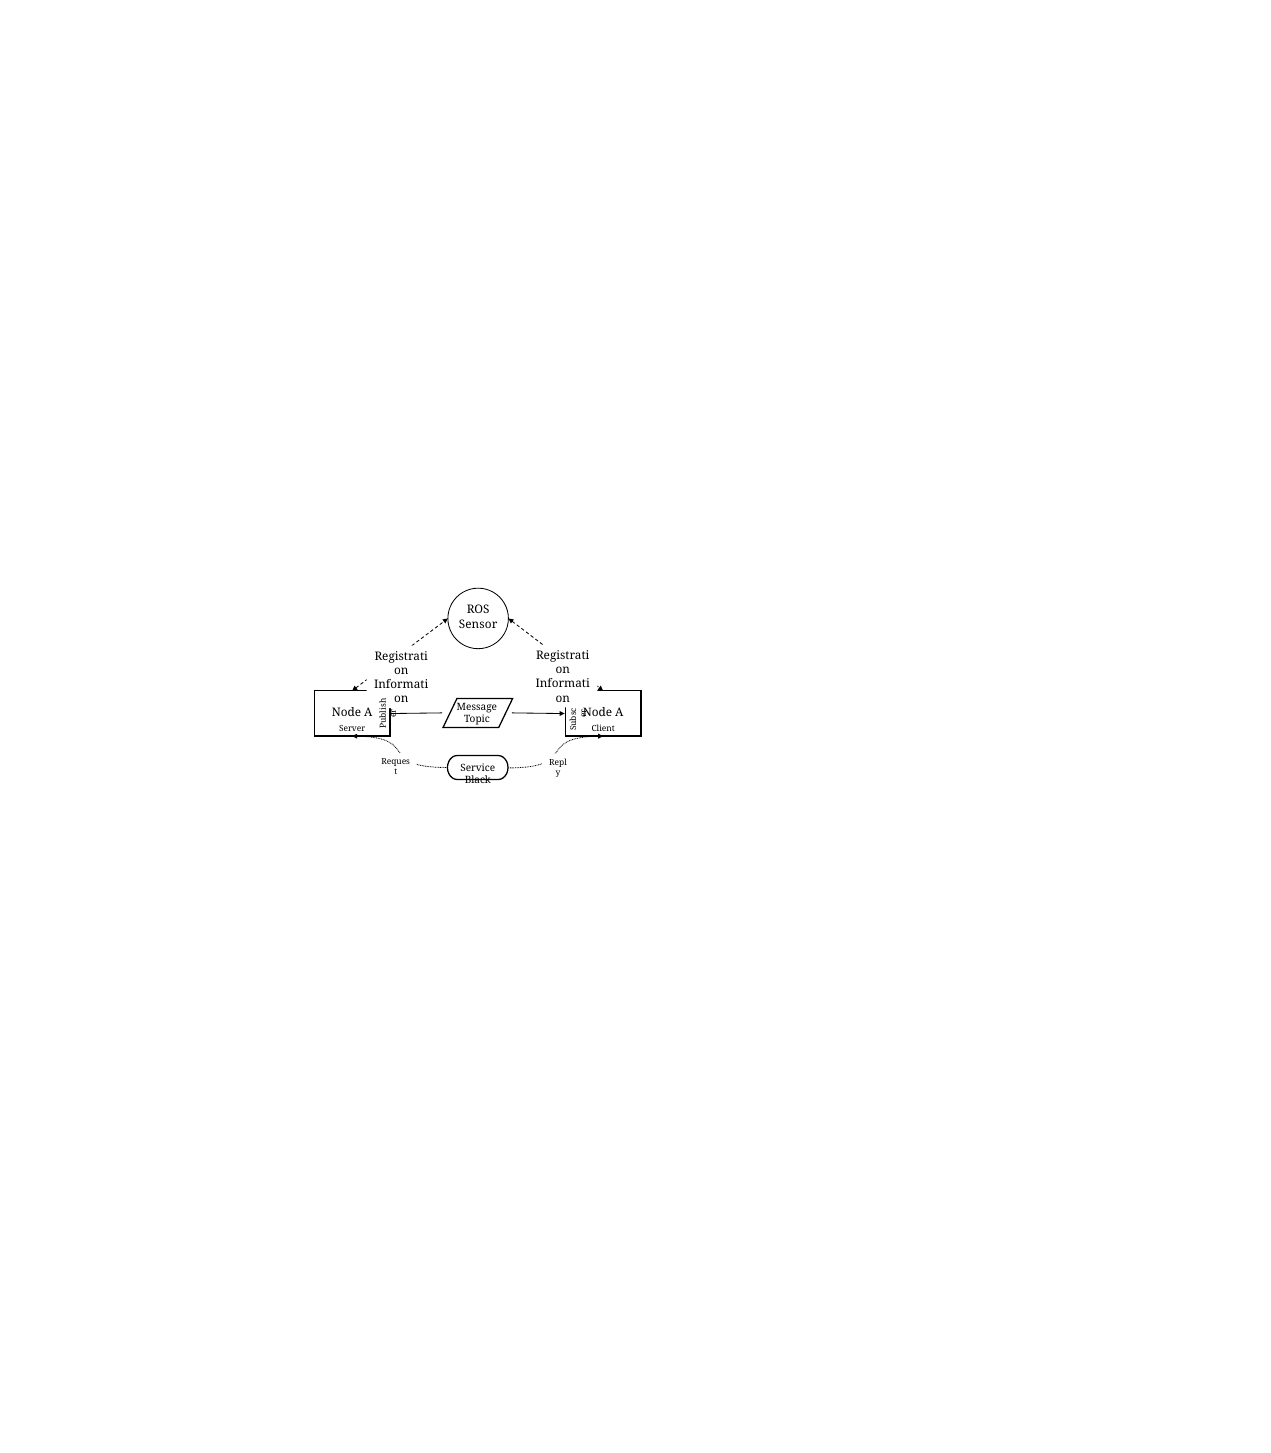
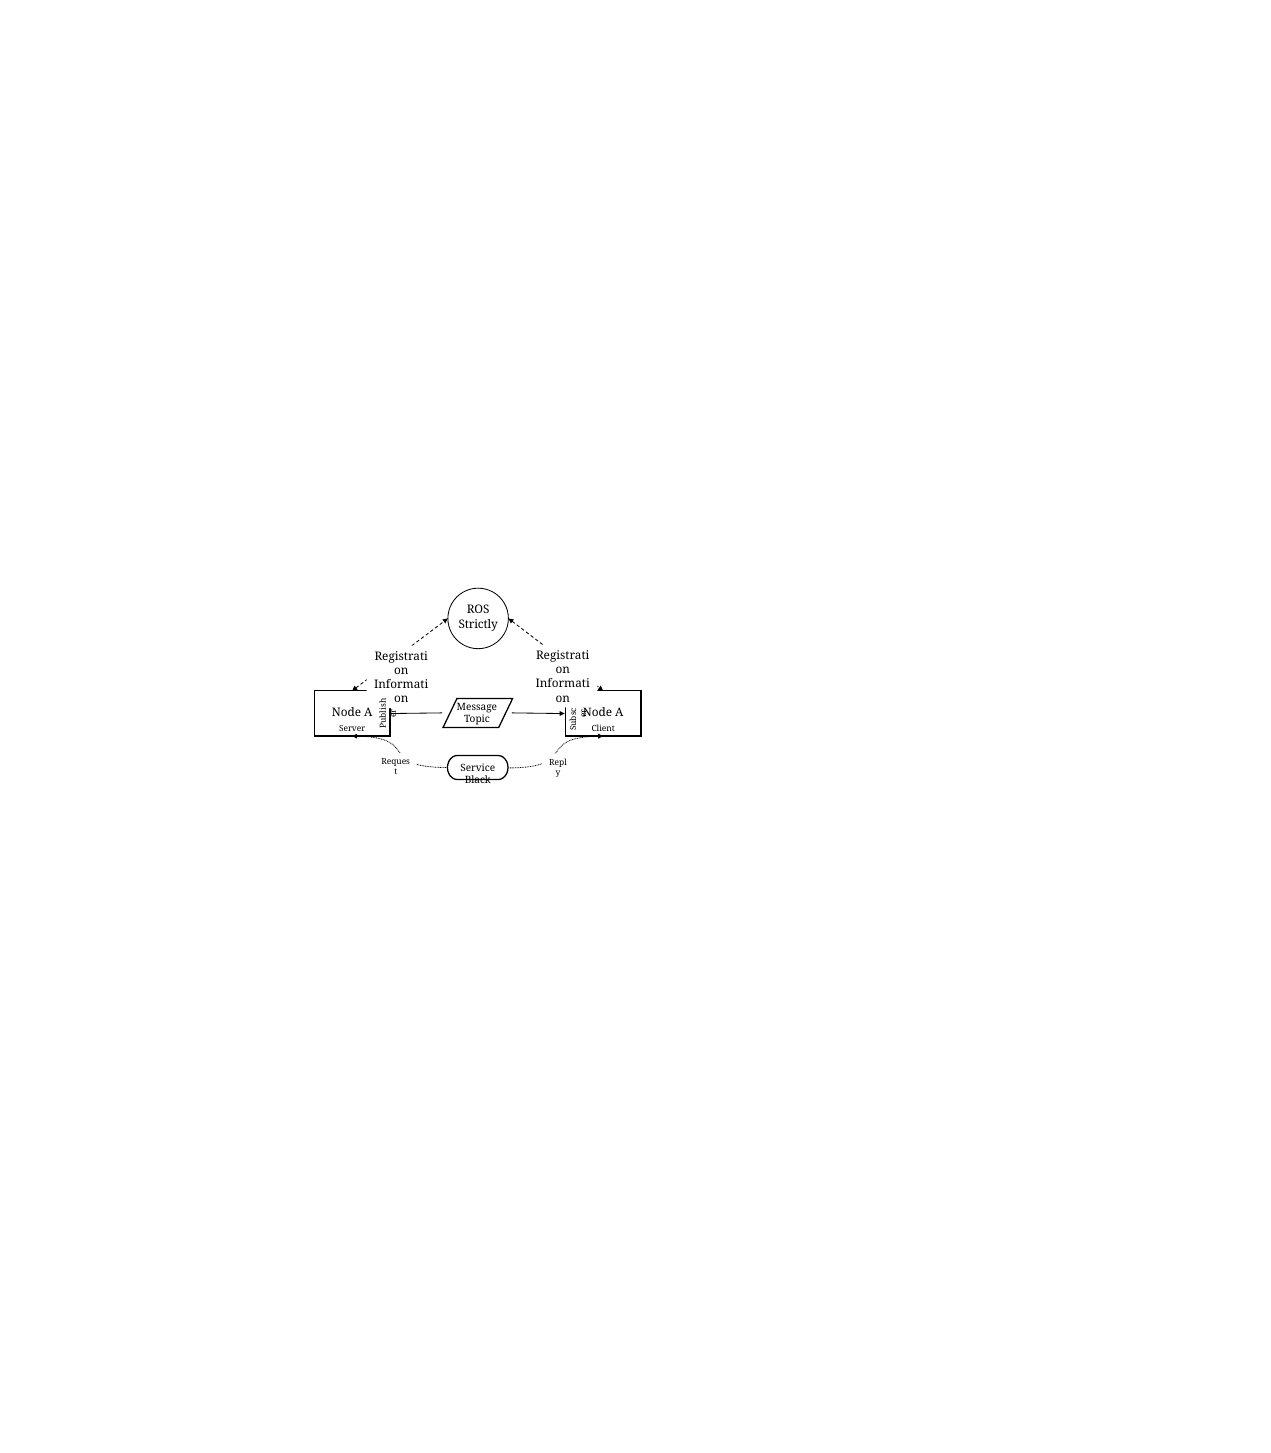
Sensor: Sensor -> Strictly
